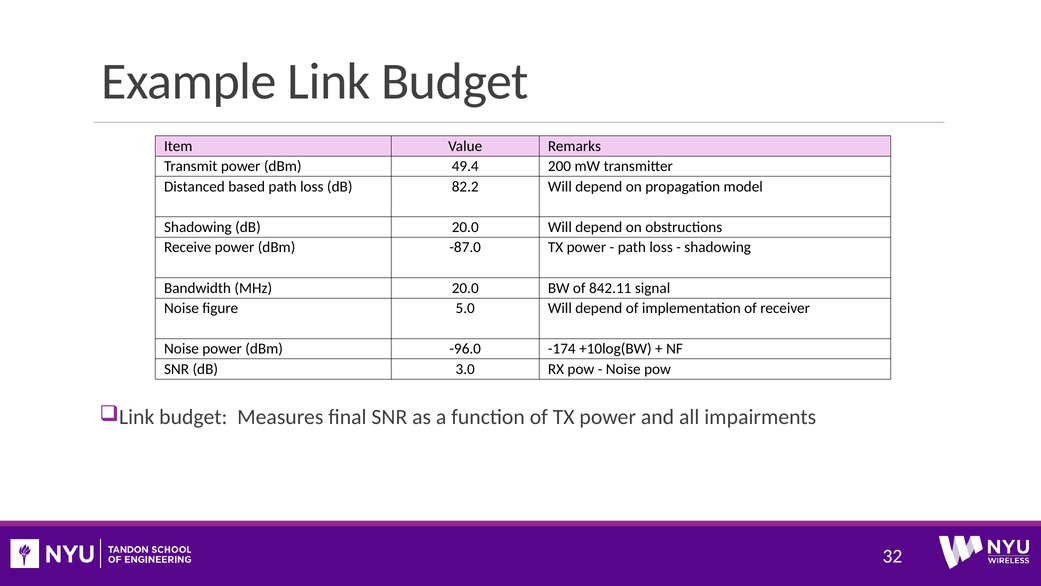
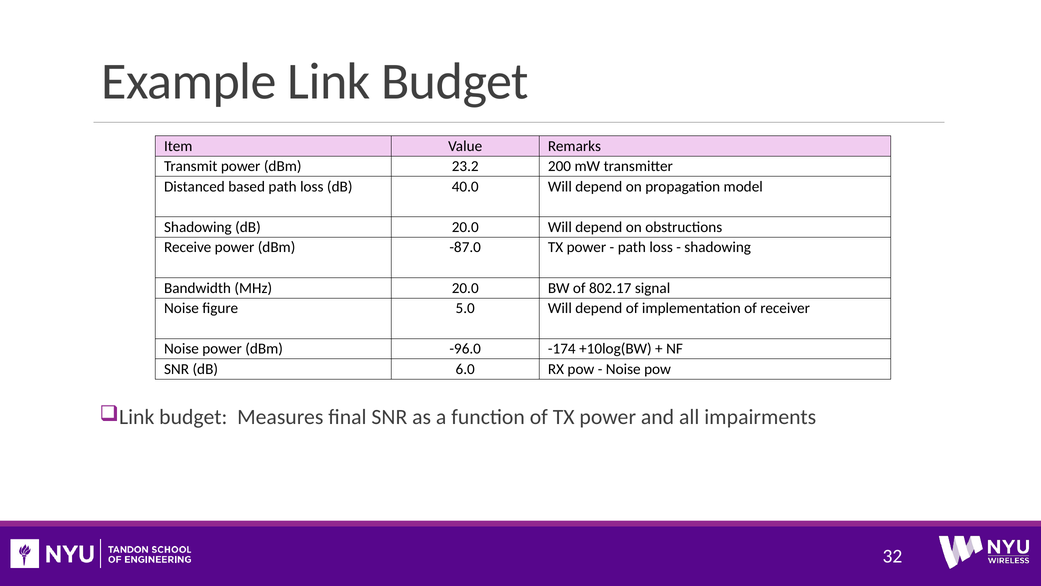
49.4: 49.4 -> 23.2
82.2: 82.2 -> 40.0
842.11: 842.11 -> 802.17
3.0: 3.0 -> 6.0
